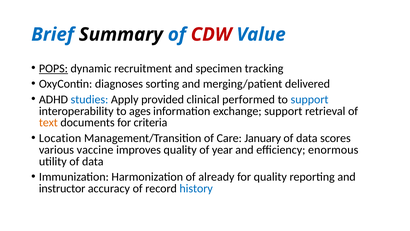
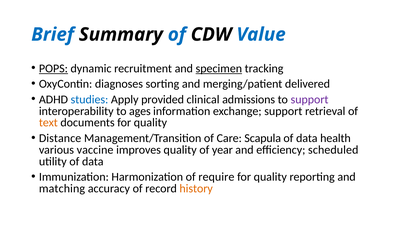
CDW colour: red -> black
specimen underline: none -> present
performed: performed -> admissions
support at (310, 99) colour: blue -> purple
documents for criteria: criteria -> quality
Location: Location -> Distance
January: January -> Scapula
scores: scores -> health
enormous: enormous -> scheduled
already: already -> require
instructor: instructor -> matching
history colour: blue -> orange
